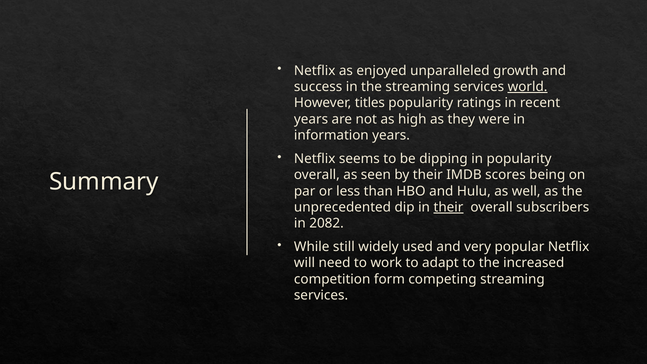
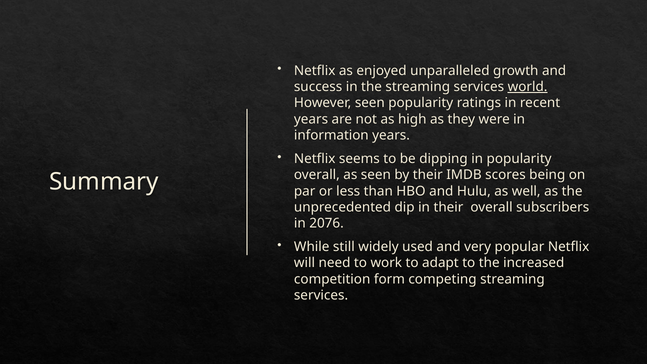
However titles: titles -> seen
their at (448, 207) underline: present -> none
2082: 2082 -> 2076
